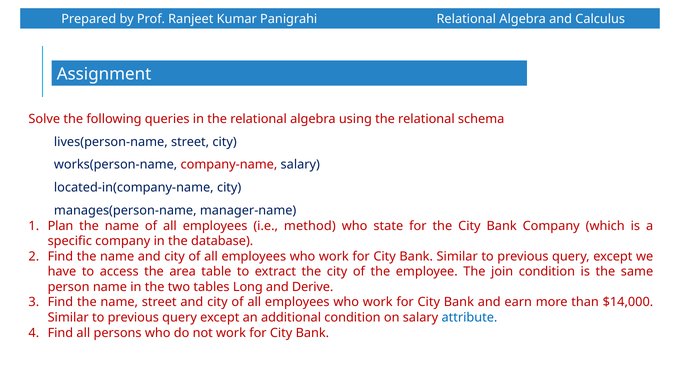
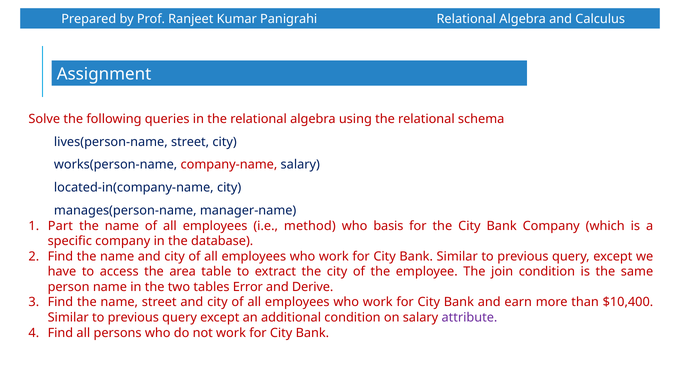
Plan: Plan -> Part
state: state -> basis
Long: Long -> Error
$14,000: $14,000 -> $10,400
attribute colour: blue -> purple
